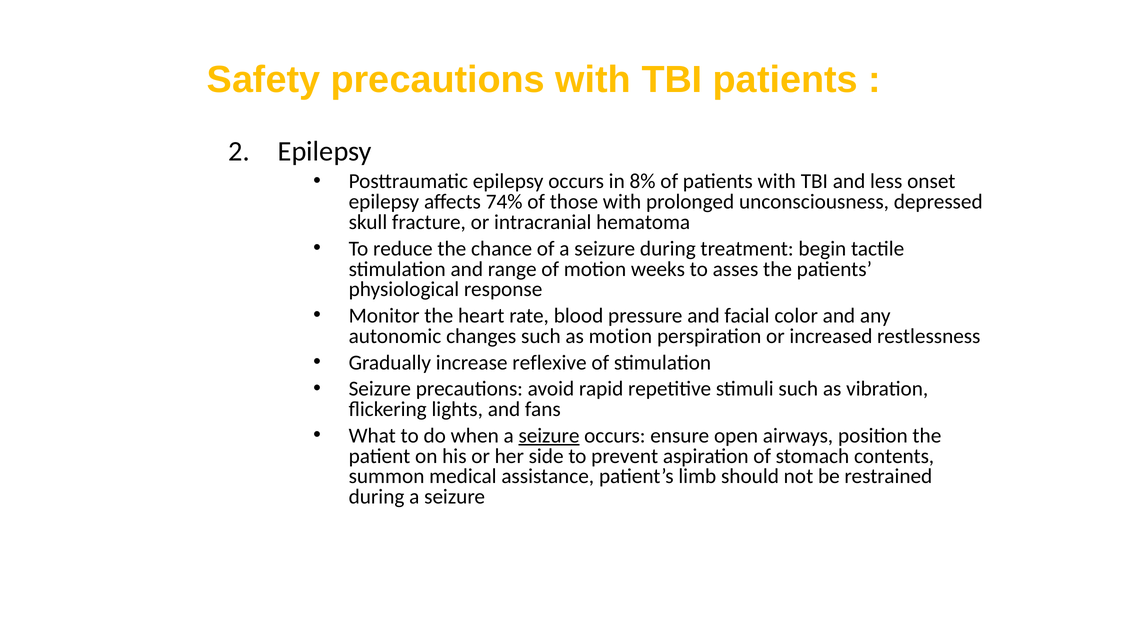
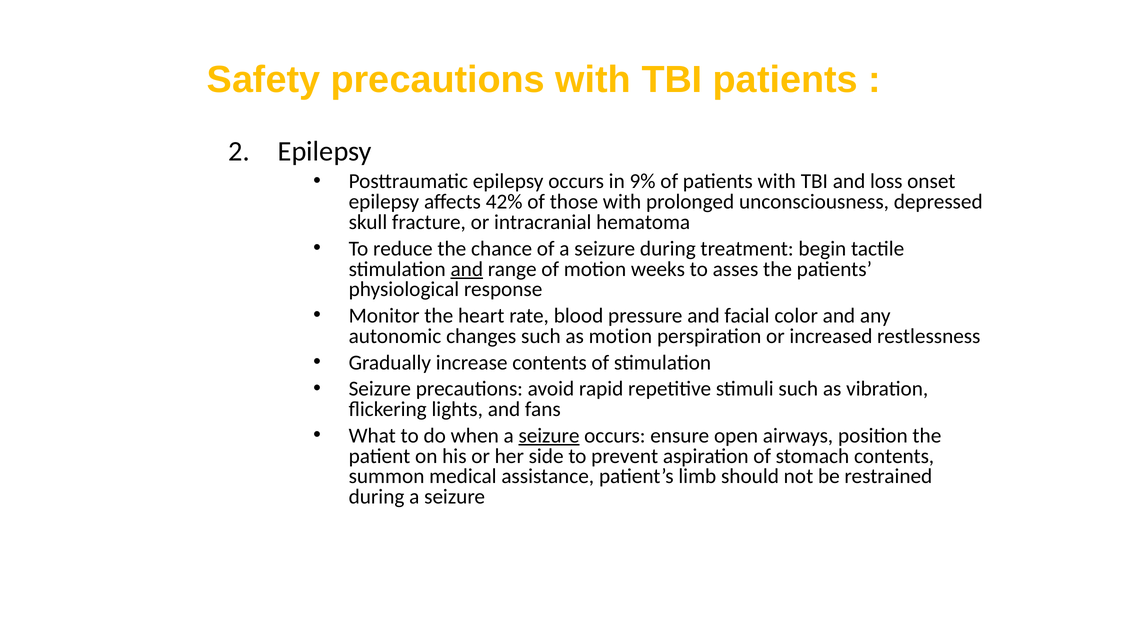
8%: 8% -> 9%
less: less -> loss
74%: 74% -> 42%
and at (467, 269) underline: none -> present
increase reflexive: reflexive -> contents
